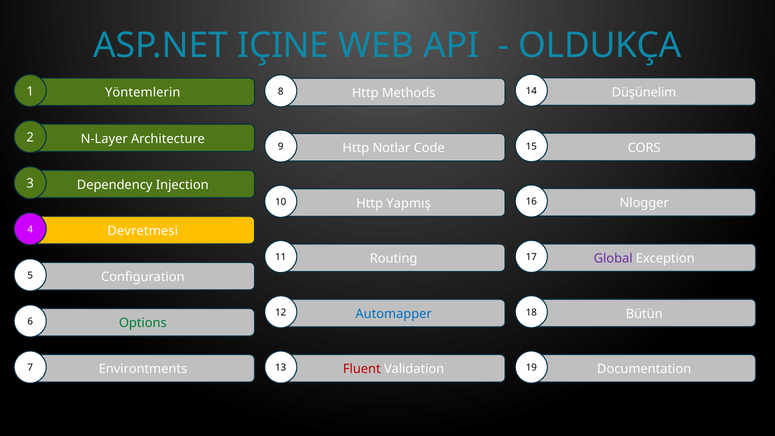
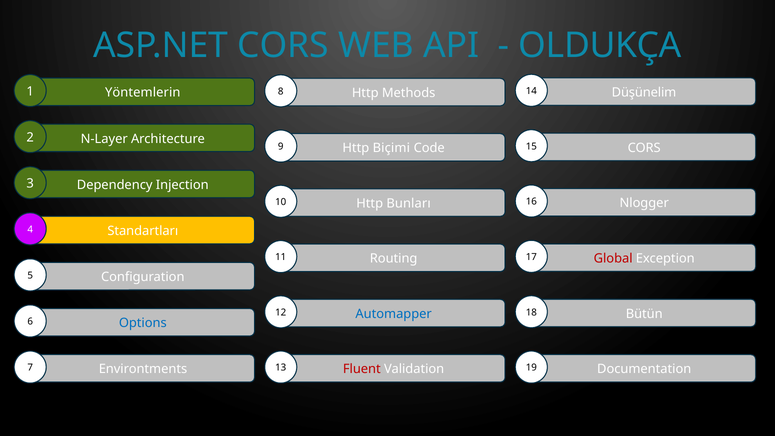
ASP.NET IÇINE: IÇINE -> CORS
Notlar: Notlar -> Biçimi
Yapmış: Yapmış -> Bunları
Devretmesi: Devretmesi -> Standartları
Global colour: purple -> red
Options colour: green -> blue
